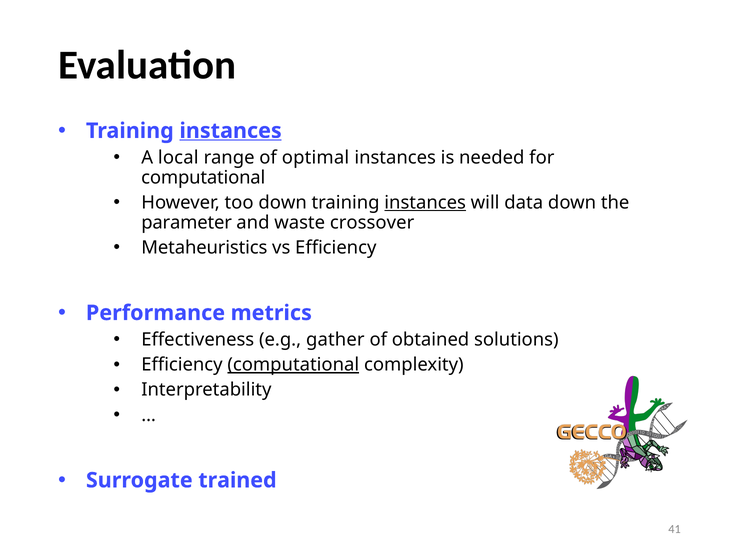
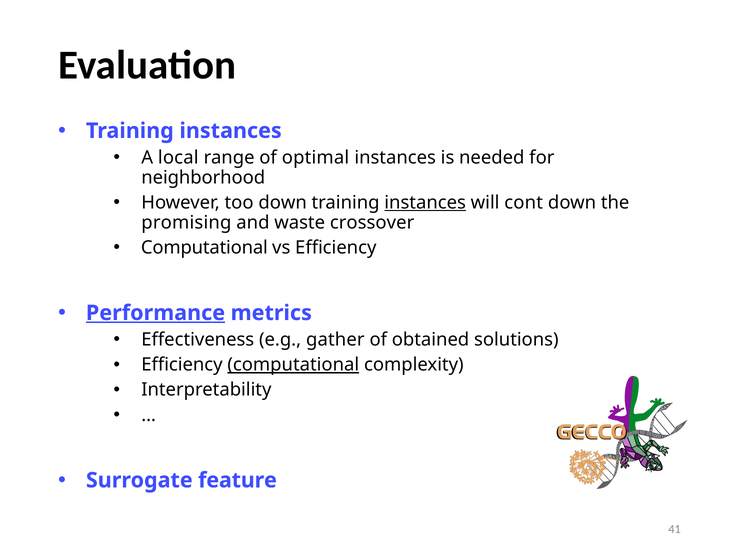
instances at (231, 131) underline: present -> none
computational at (203, 178): computational -> neighborhood
data: data -> cont
parameter: parameter -> promising
Metaheuristics at (204, 248): Metaheuristics -> Computational
Performance underline: none -> present
trained: trained -> feature
